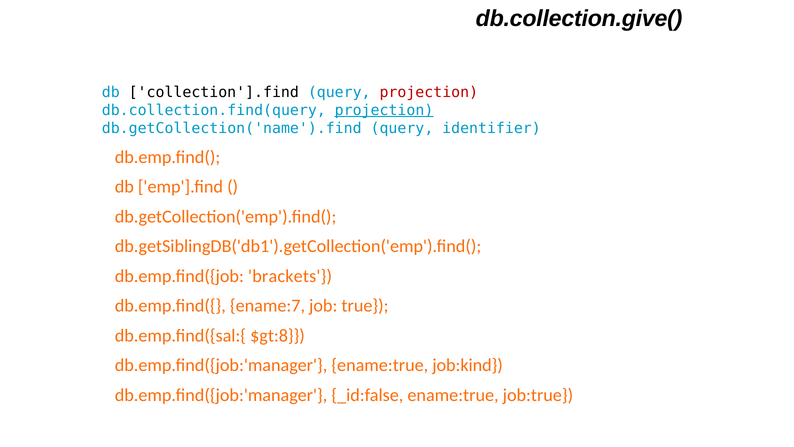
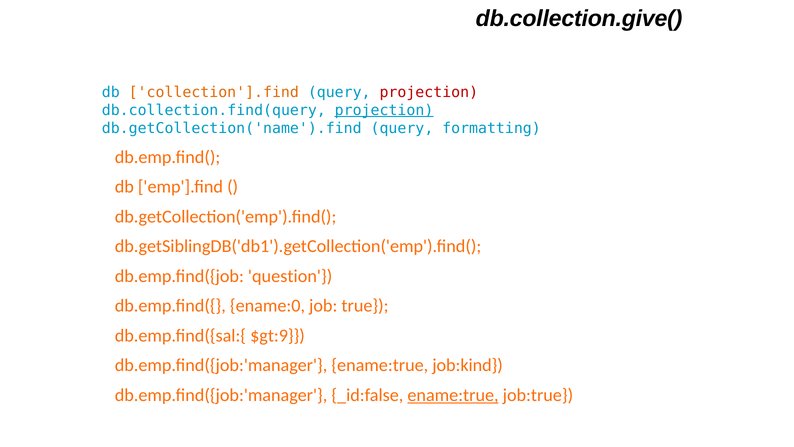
collection'].find colour: black -> orange
identifier: identifier -> formatting
brackets: brackets -> question
ename:7: ename:7 -> ename:0
$gt:8: $gt:8 -> $gt:9
ename:true at (453, 395) underline: none -> present
